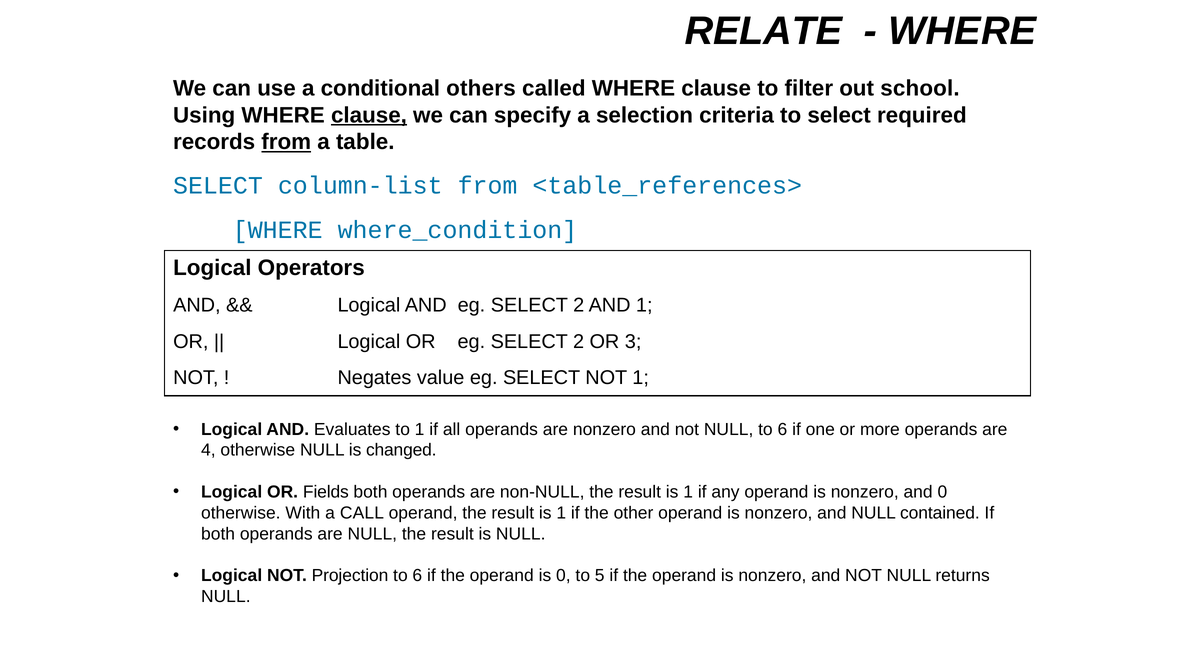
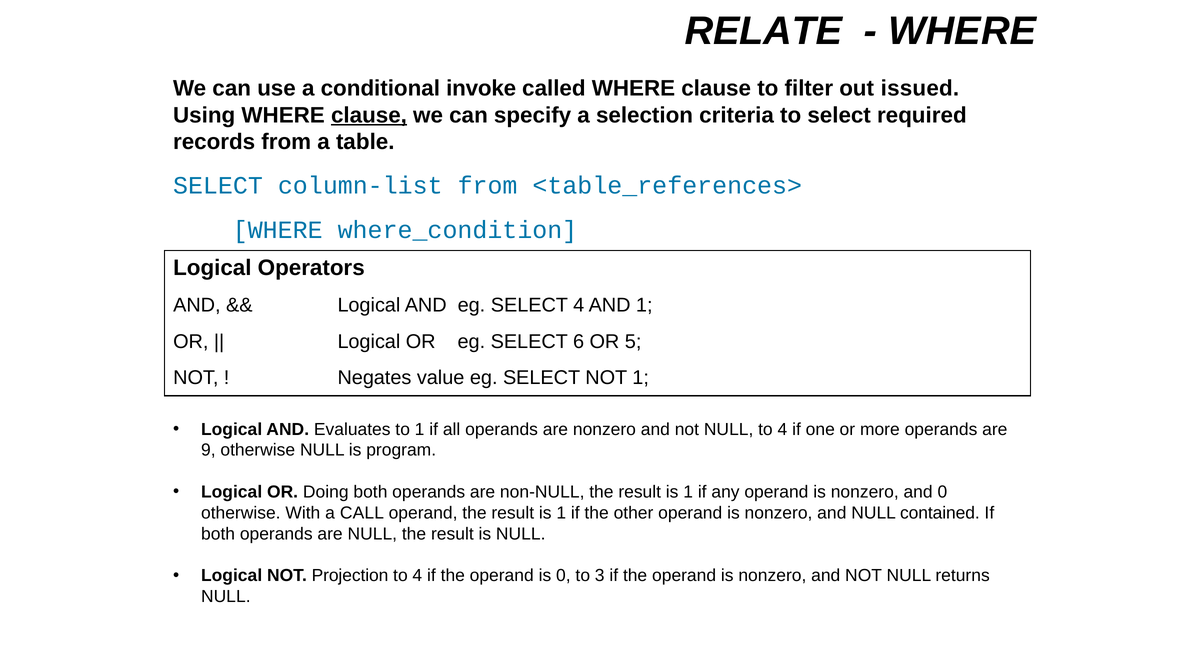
others: others -> invoke
school: school -> issued
from at (286, 142) underline: present -> none
AND eg SELECT 2: 2 -> 4
OR eg SELECT 2: 2 -> 6
3: 3 -> 5
NULL to 6: 6 -> 4
4: 4 -> 9
changed: changed -> program
Fields: Fields -> Doing
6 at (417, 576): 6 -> 4
5: 5 -> 3
